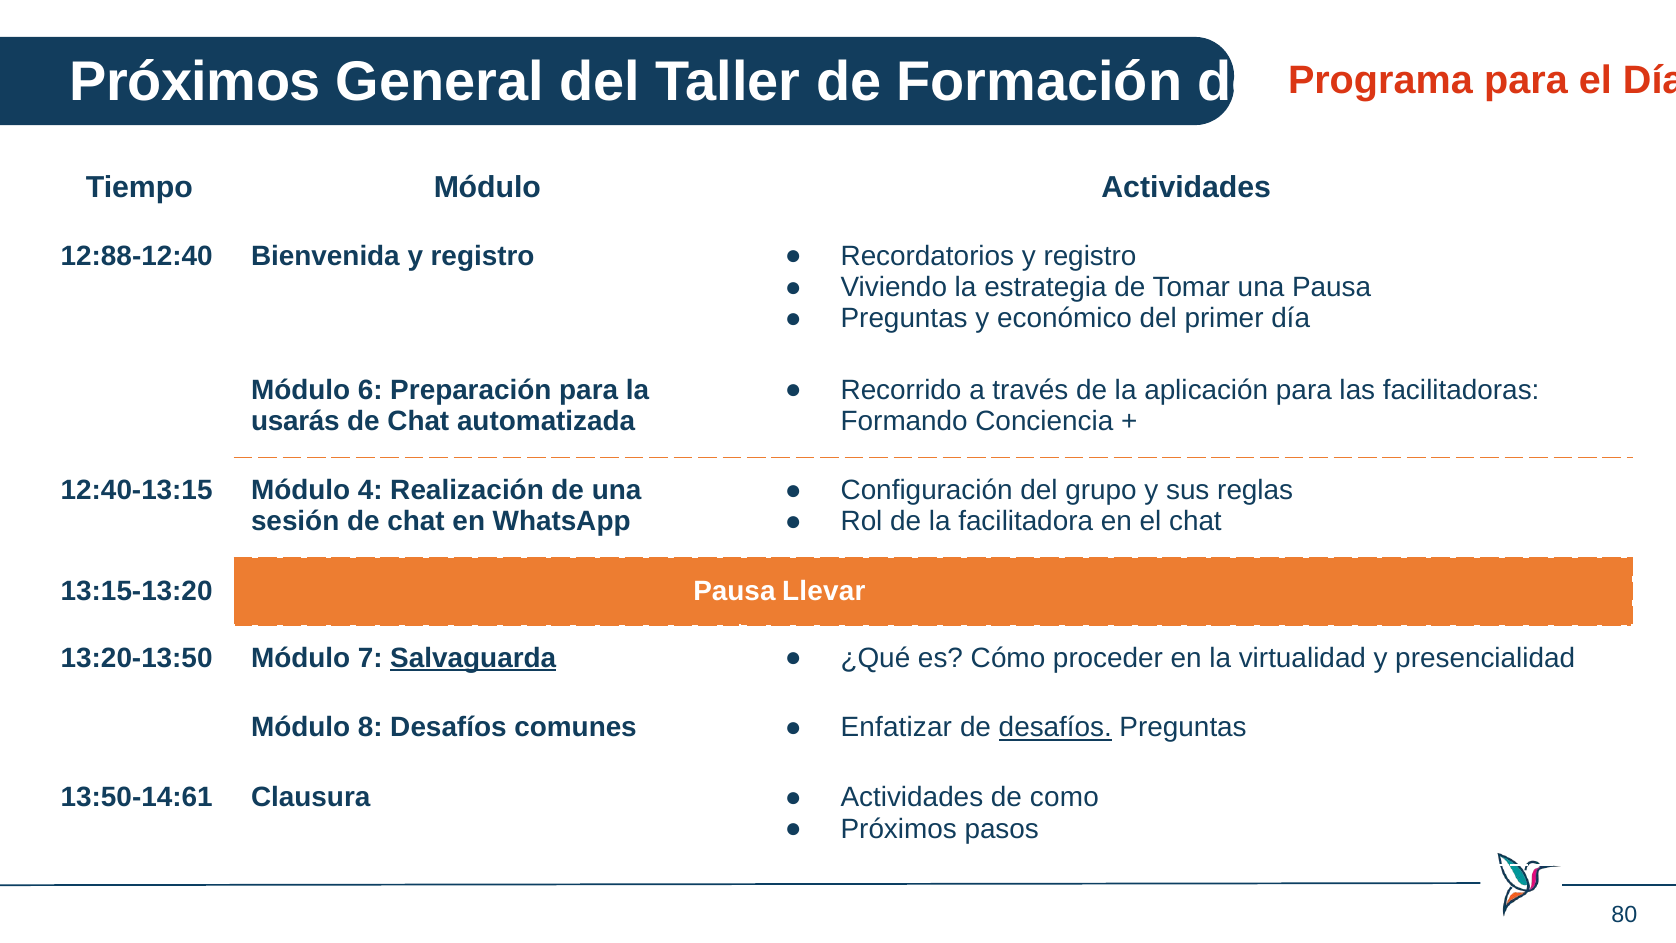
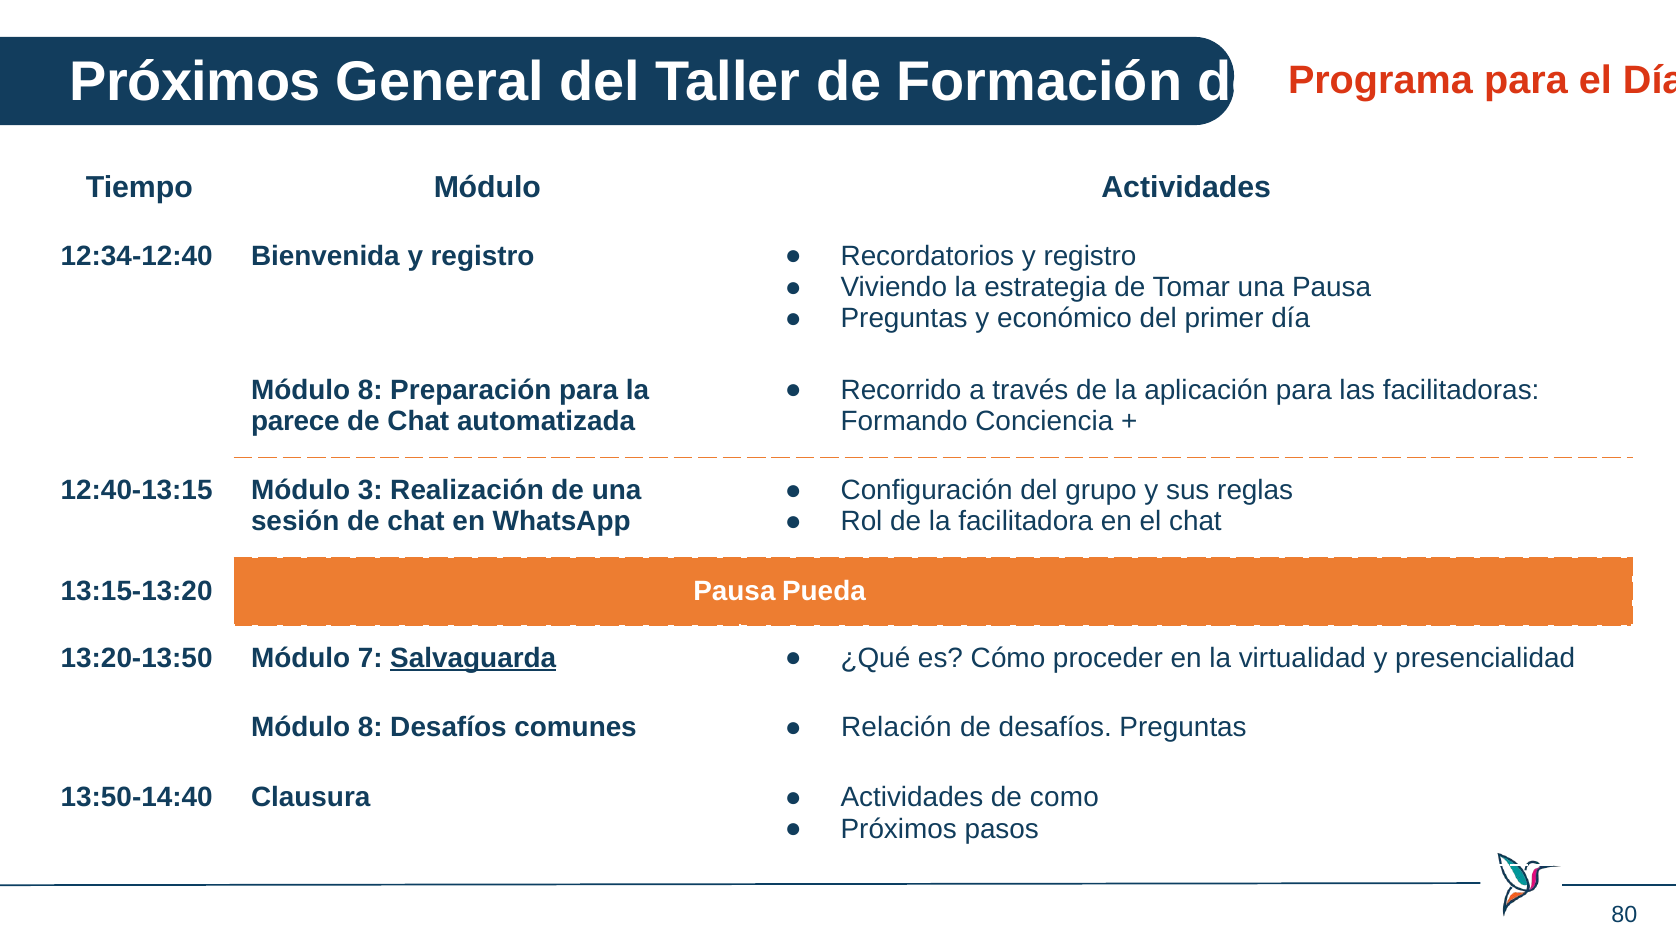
12:88-12:40: 12:88-12:40 -> 12:34-12:40
6 at (370, 390): 6 -> 8
usarás: usarás -> parece
4: 4 -> 3
Llevar: Llevar -> Pueda
Enfatizar: Enfatizar -> Relación
desafíos at (1055, 728) underline: present -> none
13:50-14:61: 13:50-14:61 -> 13:50-14:40
